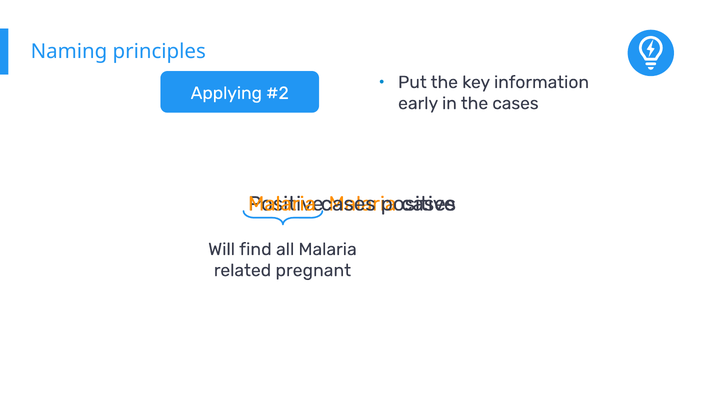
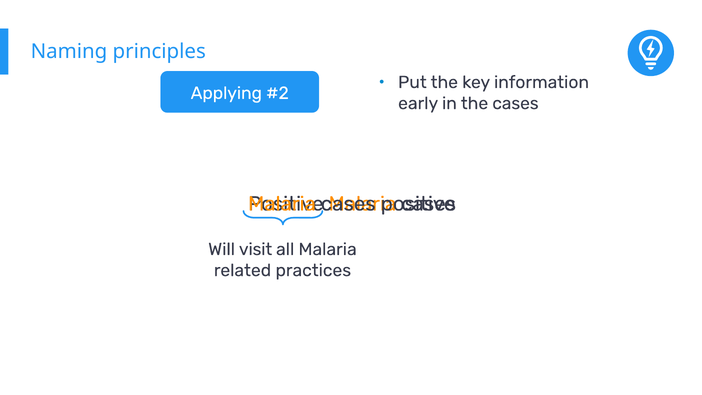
find: find -> visit
pregnant: pregnant -> practices
